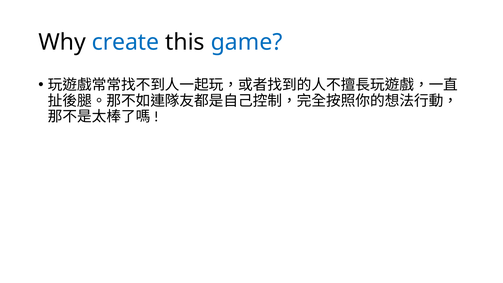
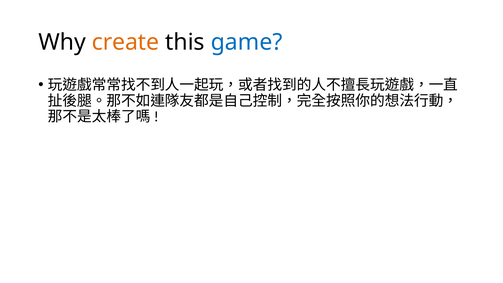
create colour: blue -> orange
